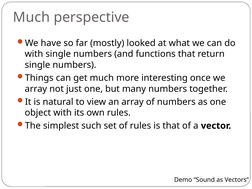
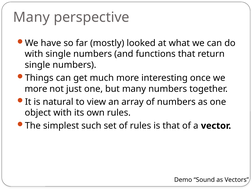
Much at (31, 17): Much -> Many
array at (36, 89): array -> more
